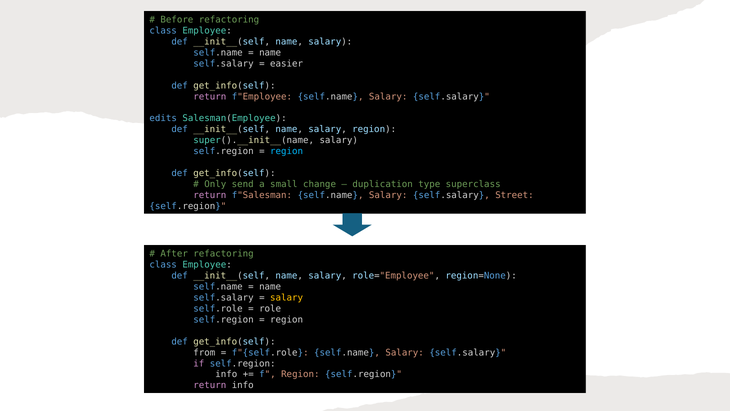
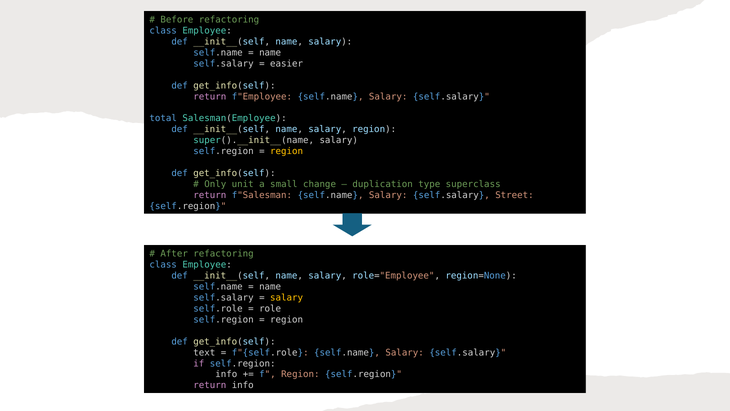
edits: edits -> total
region at (287, 151) colour: light blue -> yellow
send: send -> unit
from: from -> text
